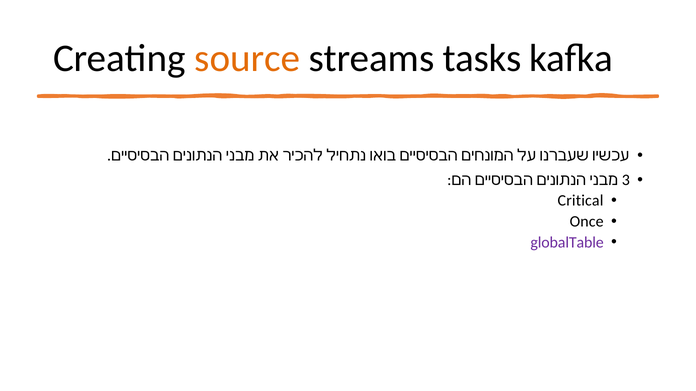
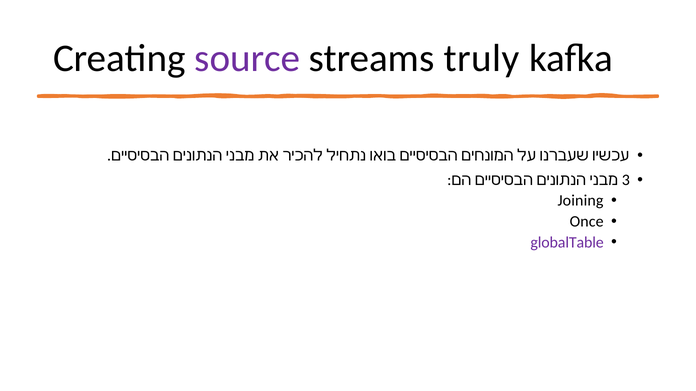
source colour: orange -> purple
tasks: tasks -> truly
Critical: Critical -> Joining
